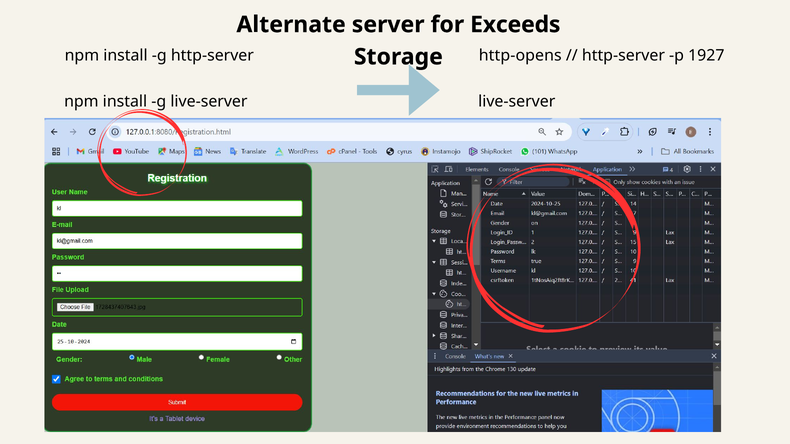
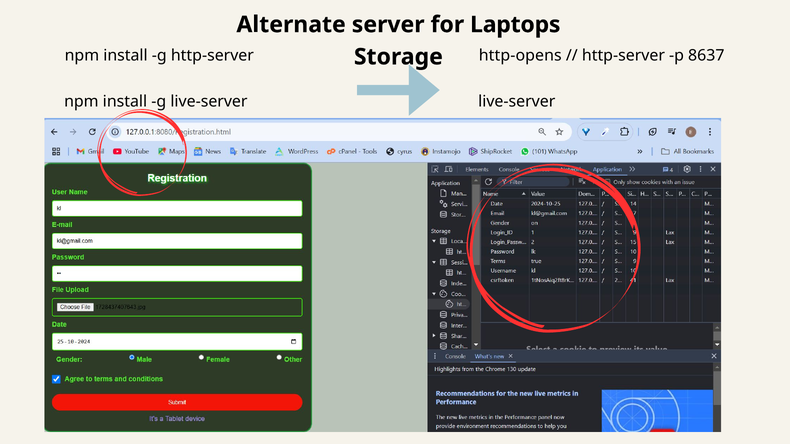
Exceeds: Exceeds -> Laptops
1927: 1927 -> 8637
